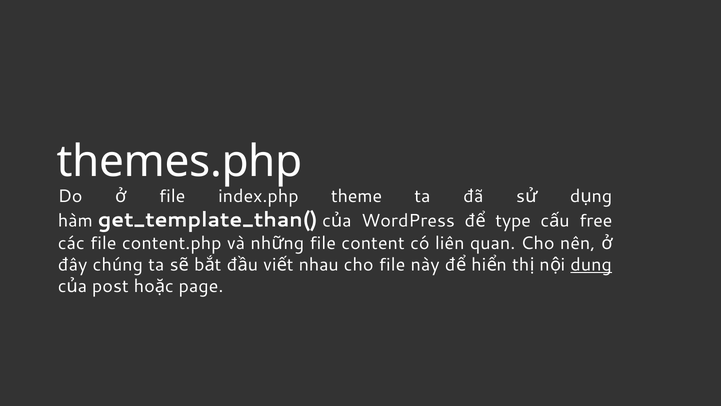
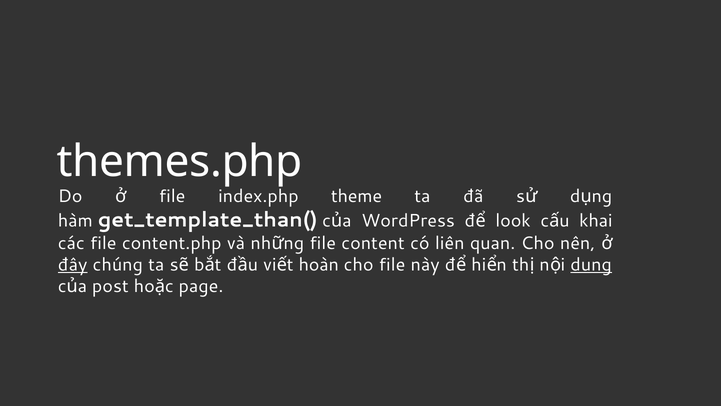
type: type -> look
free: free -> khai
đây underline: none -> present
nhau: nhau -> hoàn
